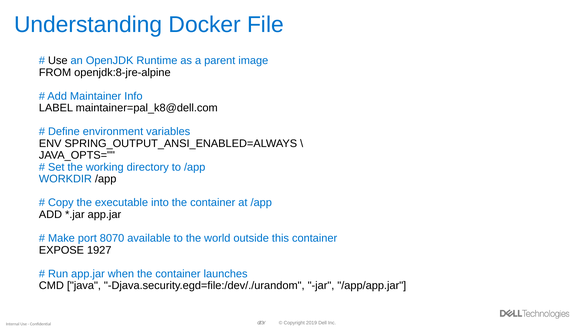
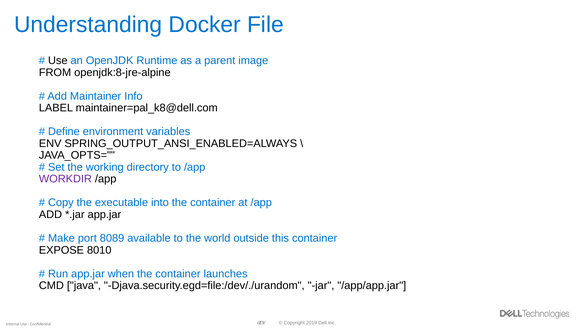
WORKDIR colour: blue -> purple
8070: 8070 -> 8089
1927: 1927 -> 8010
